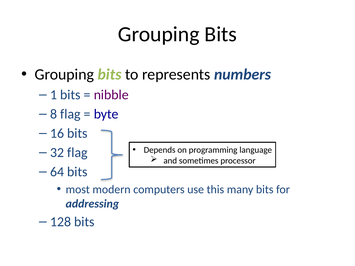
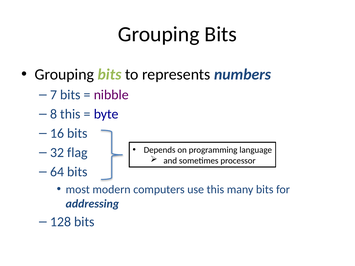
1: 1 -> 7
8 flag: flag -> this
